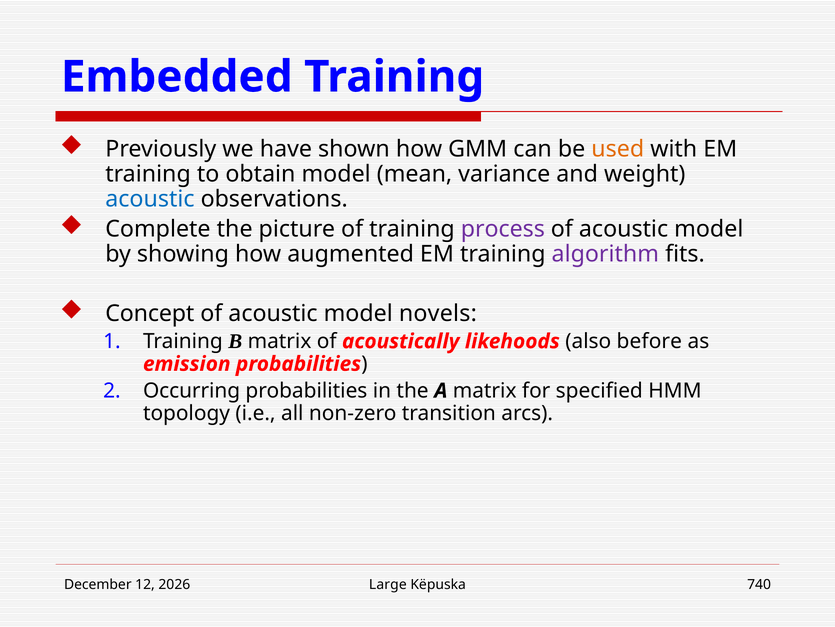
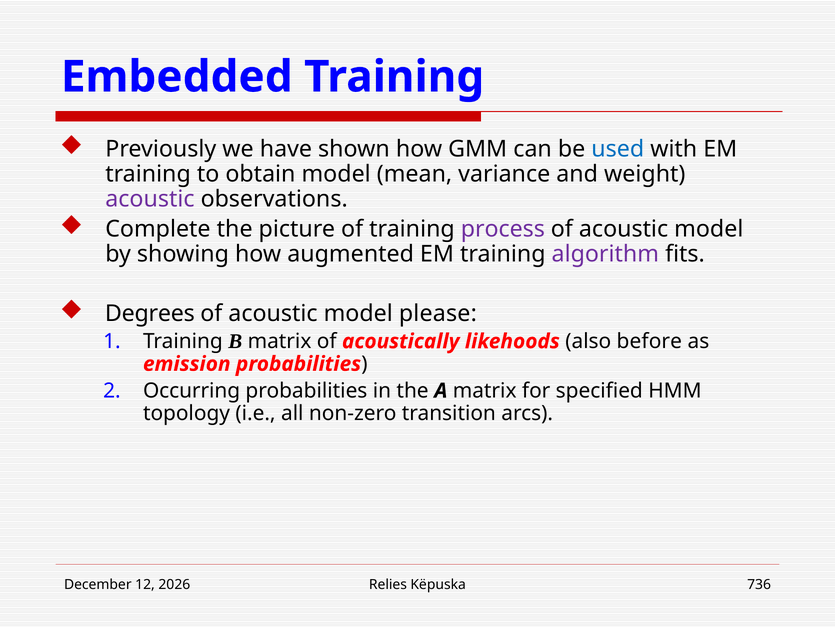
used colour: orange -> blue
acoustic at (150, 199) colour: blue -> purple
Concept: Concept -> Degrees
novels: novels -> please
Large: Large -> Relies
740: 740 -> 736
